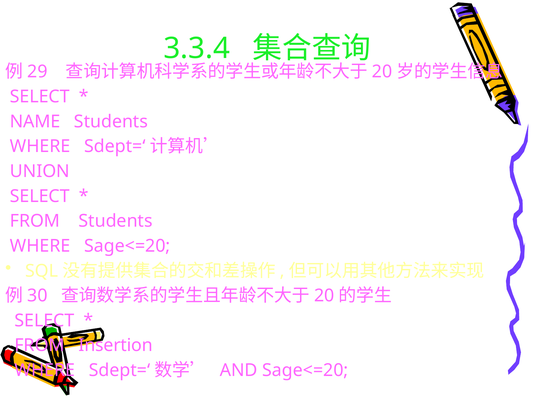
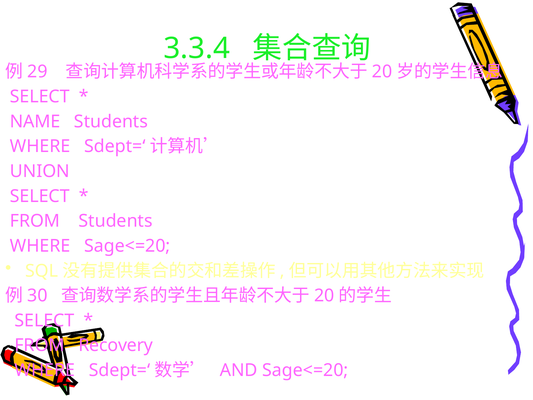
Insertion: Insertion -> Recovery
